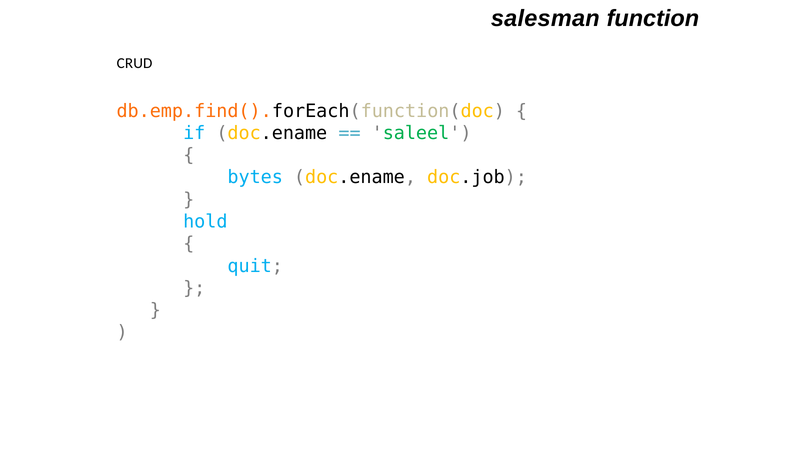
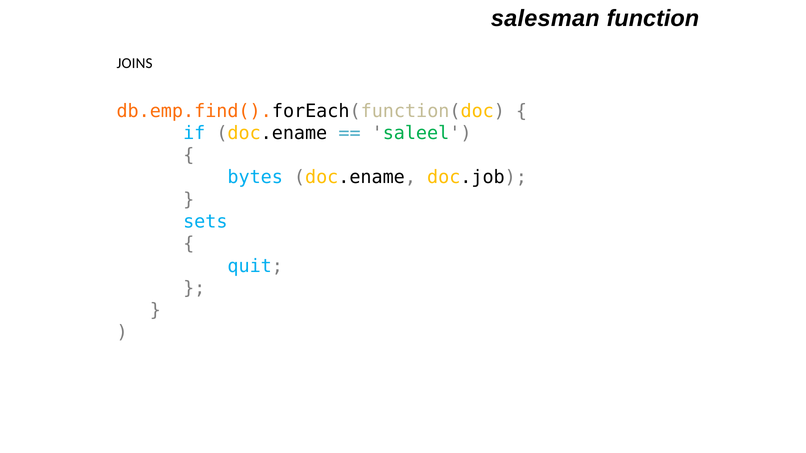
CRUD: CRUD -> JOINS
hold: hold -> sets
